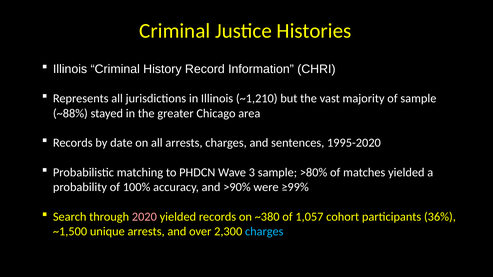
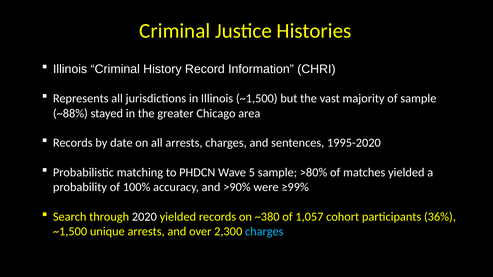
Illinois ~1,210: ~1,210 -> ~1,500
3: 3 -> 5
2020 colour: pink -> white
